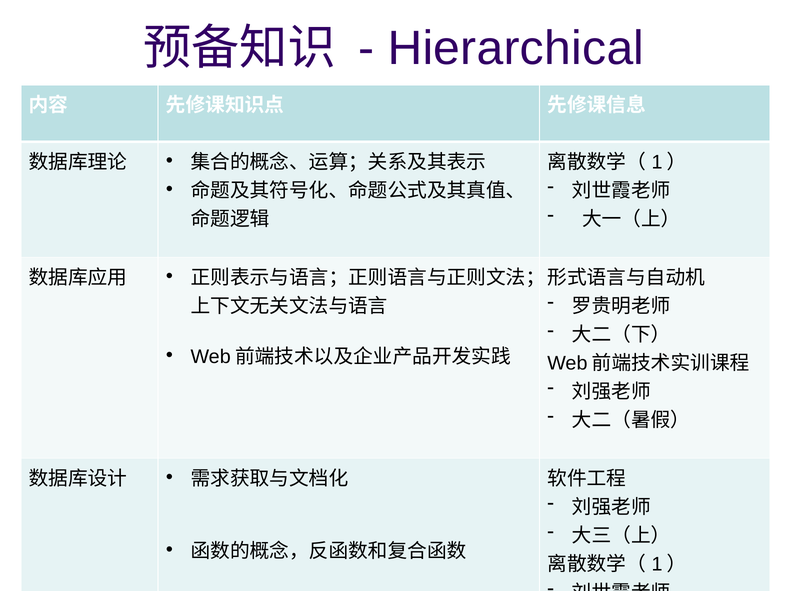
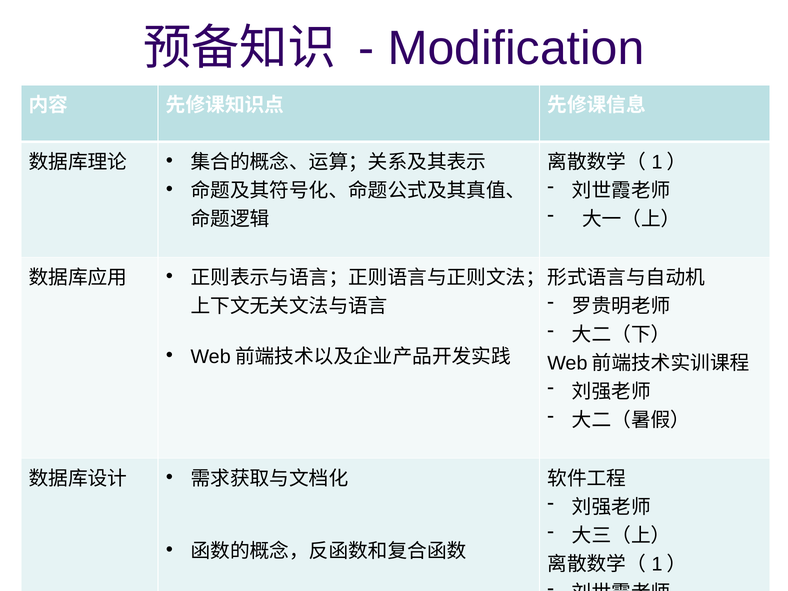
Hierarchical: Hierarchical -> Modification
